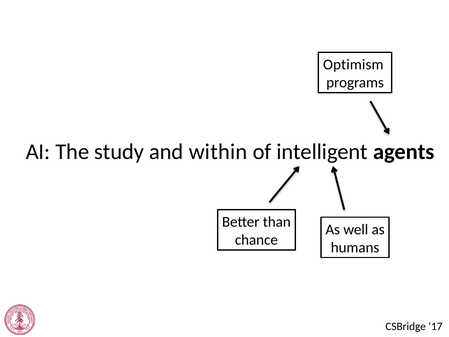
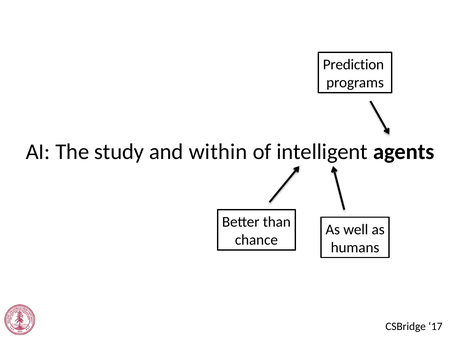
Optimism: Optimism -> Prediction
